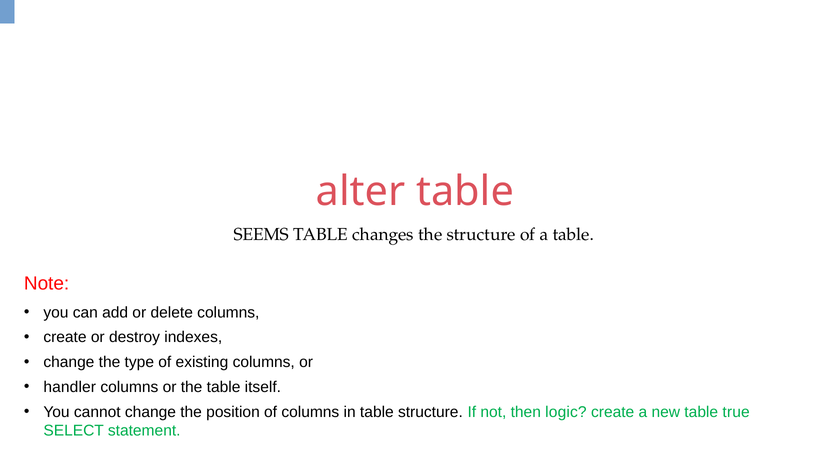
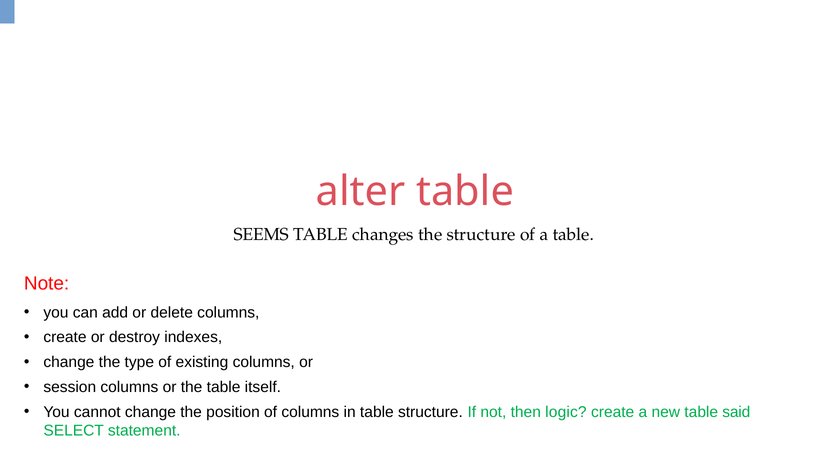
handler: handler -> session
true: true -> said
